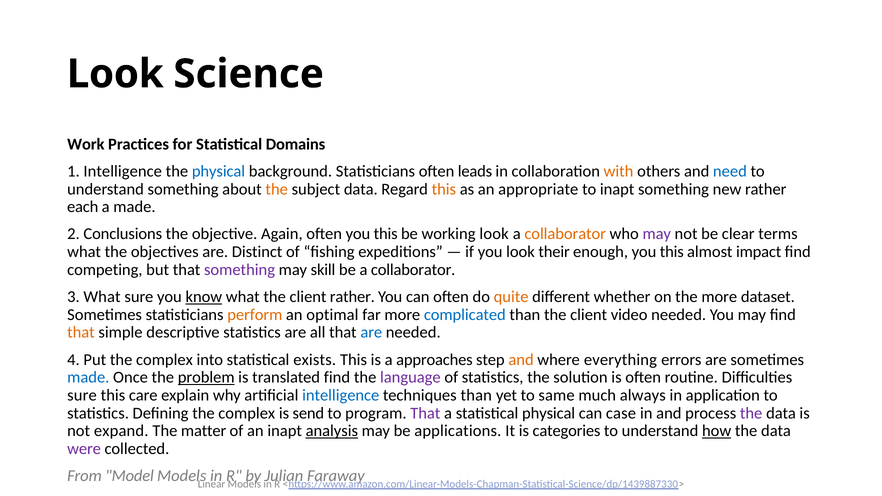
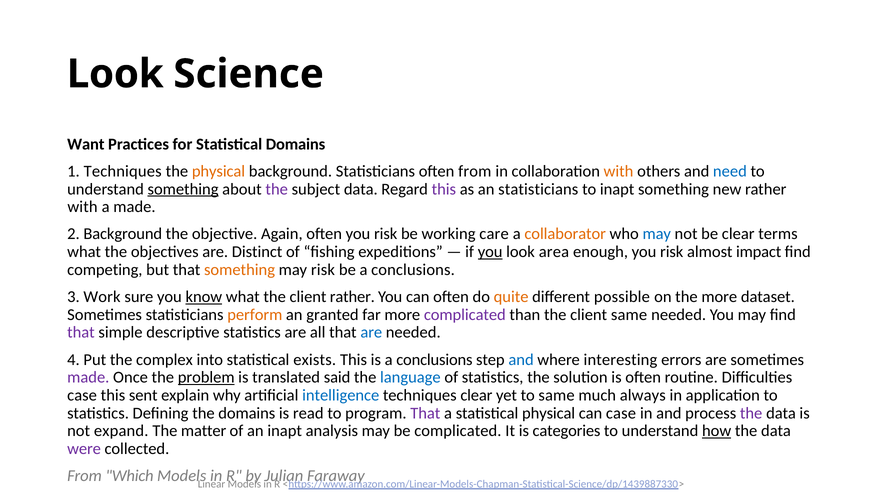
Work: Work -> Want
1 Intelligence: Intelligence -> Techniques
physical at (219, 171) colour: blue -> orange
often leads: leads -> from
something at (183, 189) underline: none -> present
the at (277, 189) colour: orange -> purple
this at (444, 189) colour: orange -> purple
an appropriate: appropriate -> statisticians
each at (83, 207): each -> with
2 Conclusions: Conclusions -> Background
often you this: this -> risk
working look: look -> care
may at (657, 234) colour: purple -> blue
you at (490, 252) underline: none -> present
their: their -> area
enough you this: this -> risk
something at (240, 270) colour: purple -> orange
may skill: skill -> risk
be a collaborator: collaborator -> conclusions
3 What: What -> Work
whether: whether -> possible
optimal: optimal -> granted
complicated at (465, 315) colour: blue -> purple
client video: video -> same
that at (81, 333) colour: orange -> purple
is a approaches: approaches -> conclusions
and at (521, 360) colour: orange -> blue
everything: everything -> interesting
made at (88, 378) colour: blue -> purple
translated find: find -> said
language colour: purple -> blue
sure at (82, 395): sure -> case
care: care -> sent
techniques than: than -> clear
Defining the complex: complex -> domains
send: send -> read
analysis underline: present -> none
be applications: applications -> complicated
Model: Model -> Which
